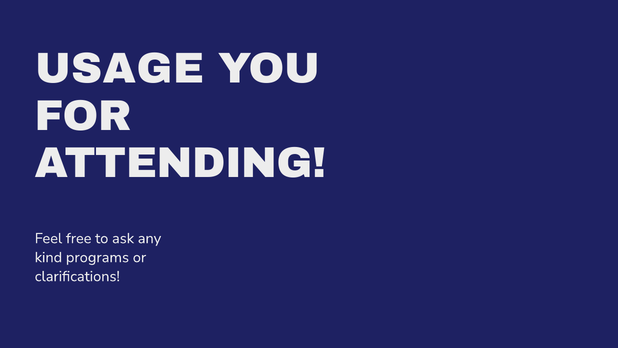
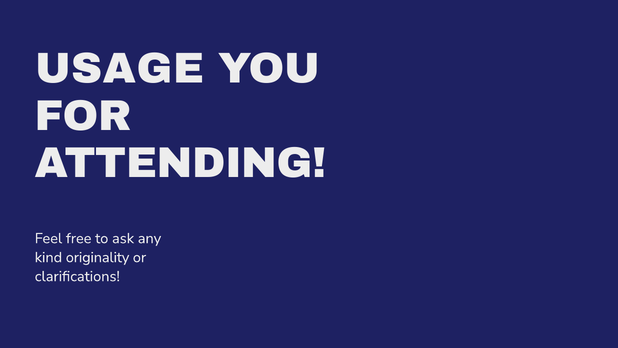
programs: programs -> originality
